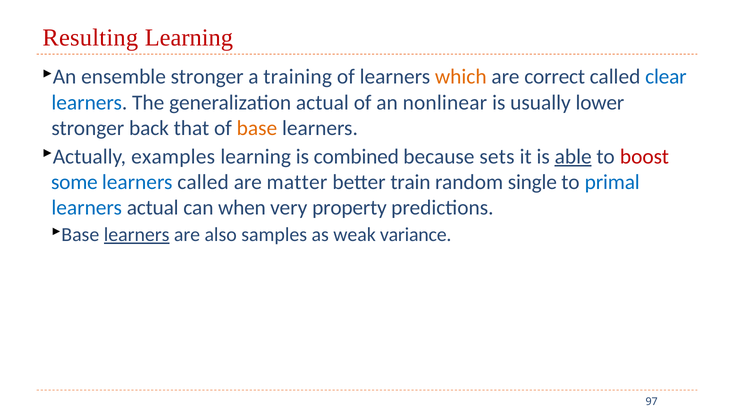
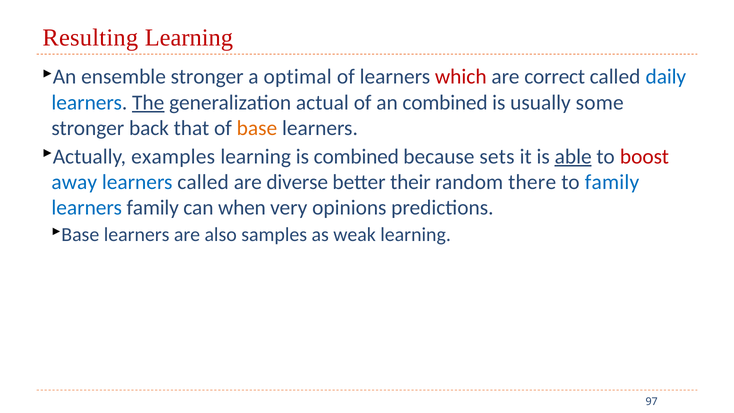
training: training -> optimal
which colour: orange -> red
clear: clear -> daily
The underline: none -> present
an nonlinear: nonlinear -> combined
lower: lower -> some
some: some -> away
matter: matter -> diverse
train: train -> their
single: single -> there
to primal: primal -> family
learners actual: actual -> family
property: property -> opinions
learners at (137, 235) underline: present -> none
weak variance: variance -> learning
